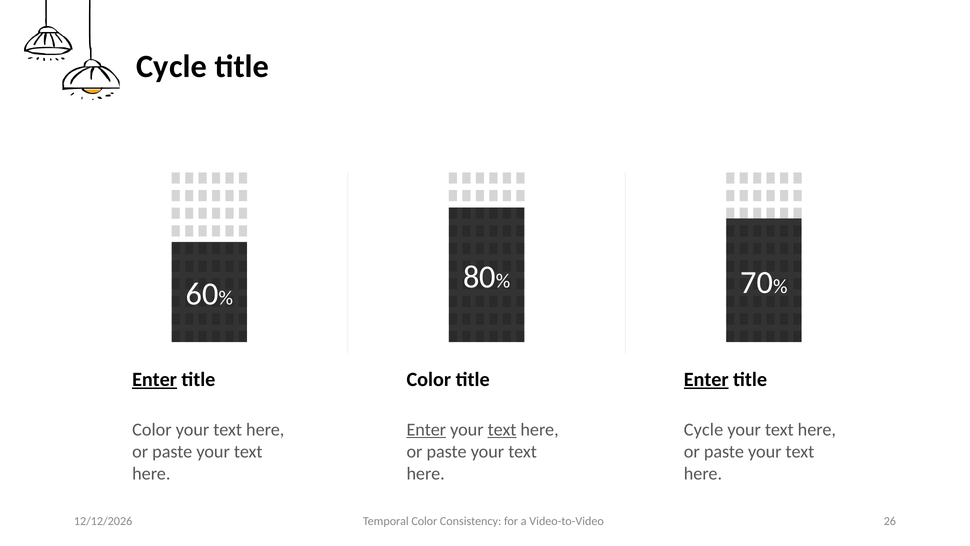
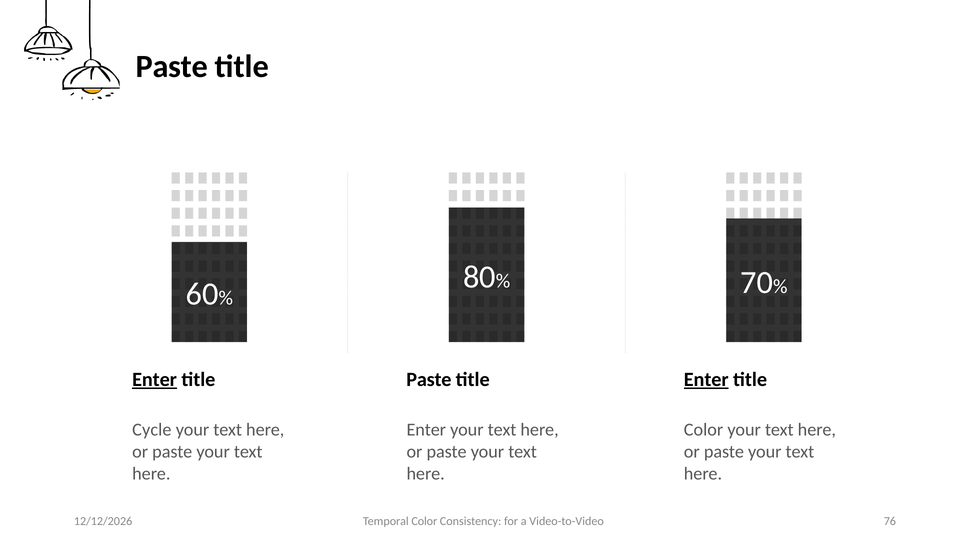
Cycle at (172, 67): Cycle -> Paste
Color at (429, 379): Color -> Paste
Color at (152, 430): Color -> Cycle
Enter at (426, 430) underline: present -> none
text at (502, 430) underline: present -> none
Cycle at (704, 430): Cycle -> Color
26: 26 -> 76
